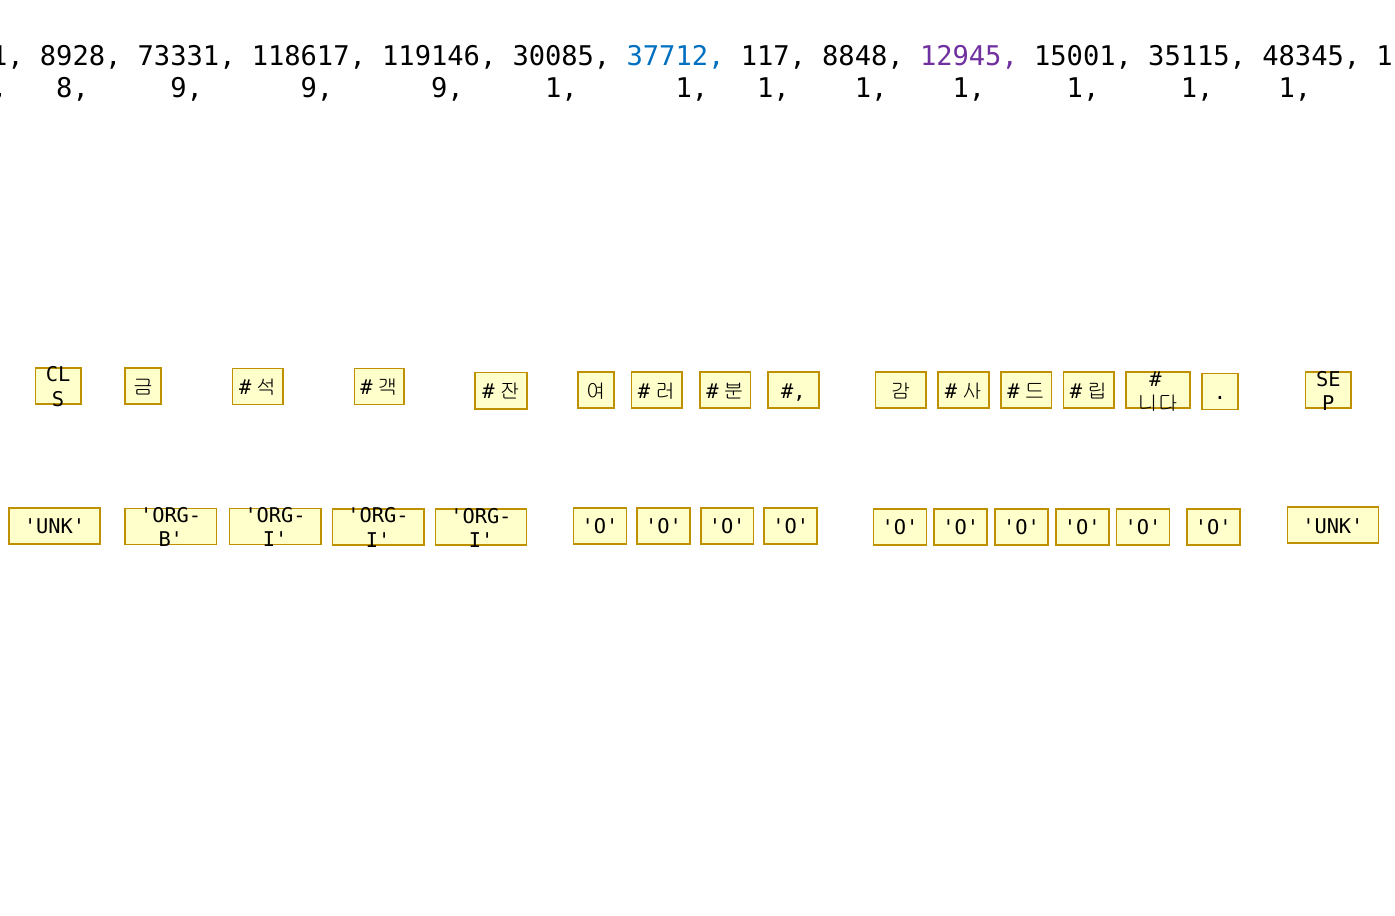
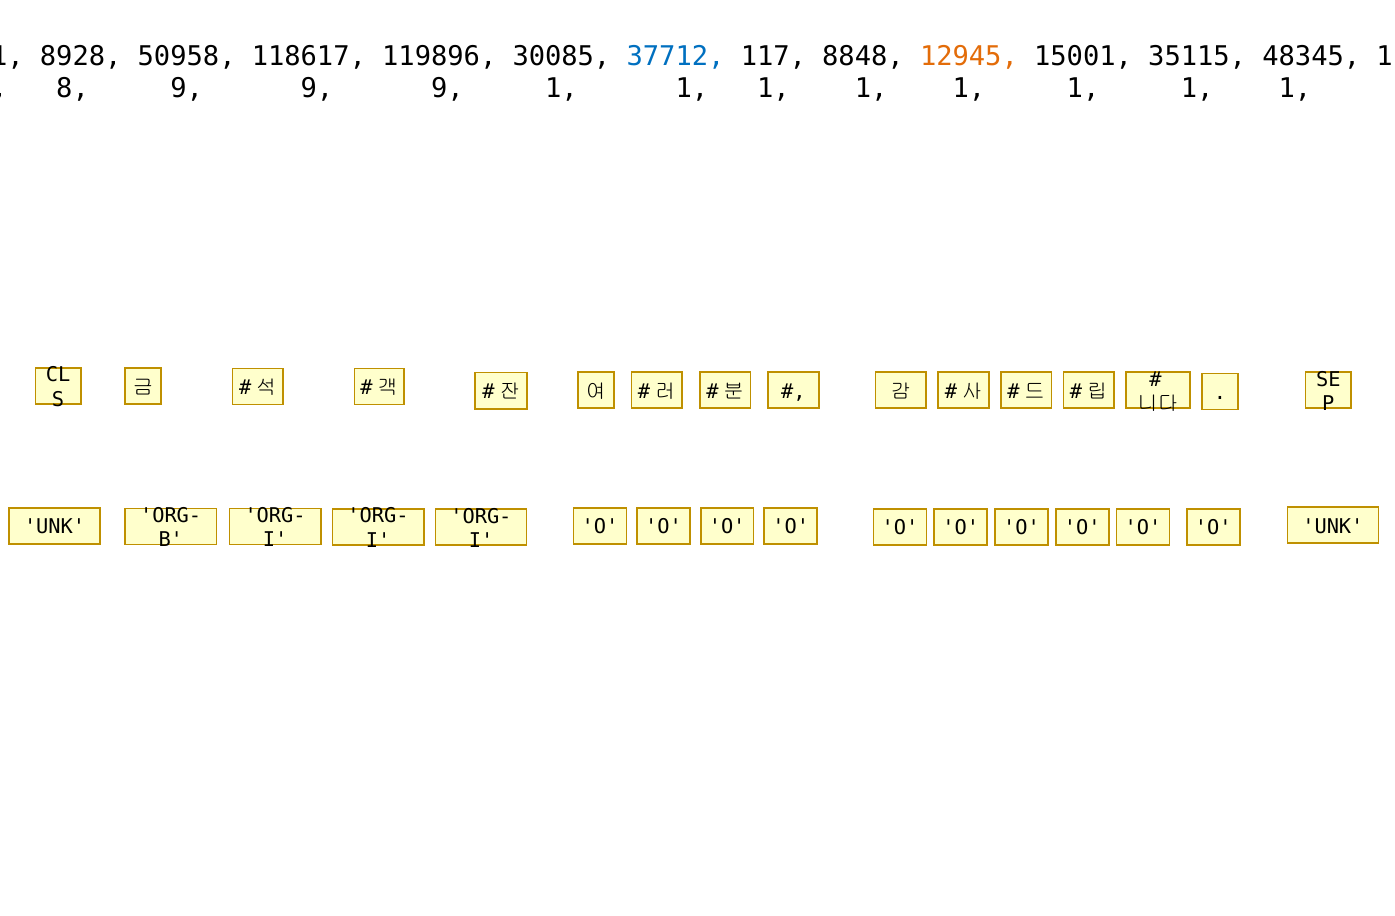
73331: 73331 -> 50958
119146: 119146 -> 119896
12945 colour: purple -> orange
